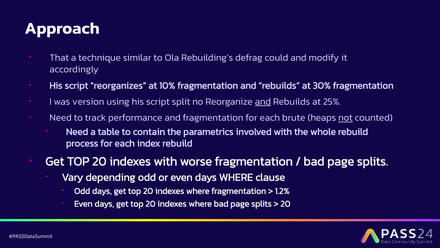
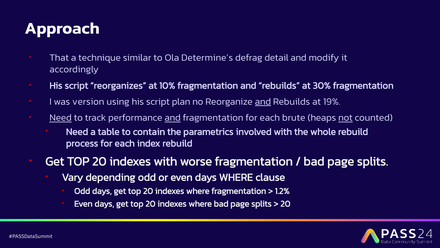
Rebuilding’s: Rebuilding’s -> Determine’s
could: could -> detail
split: split -> plan
25%: 25% -> 19%
Need at (61, 118) underline: none -> present
and at (173, 118) underline: none -> present
